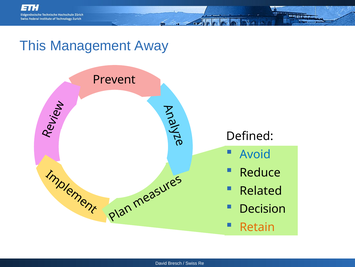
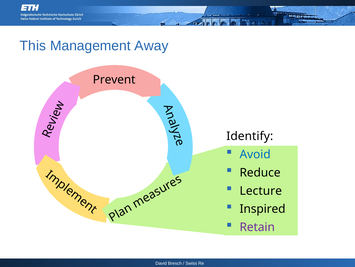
Defined: Defined -> Identify
Related: Related -> Lecture
Decision: Decision -> Inspired
Retain colour: orange -> purple
